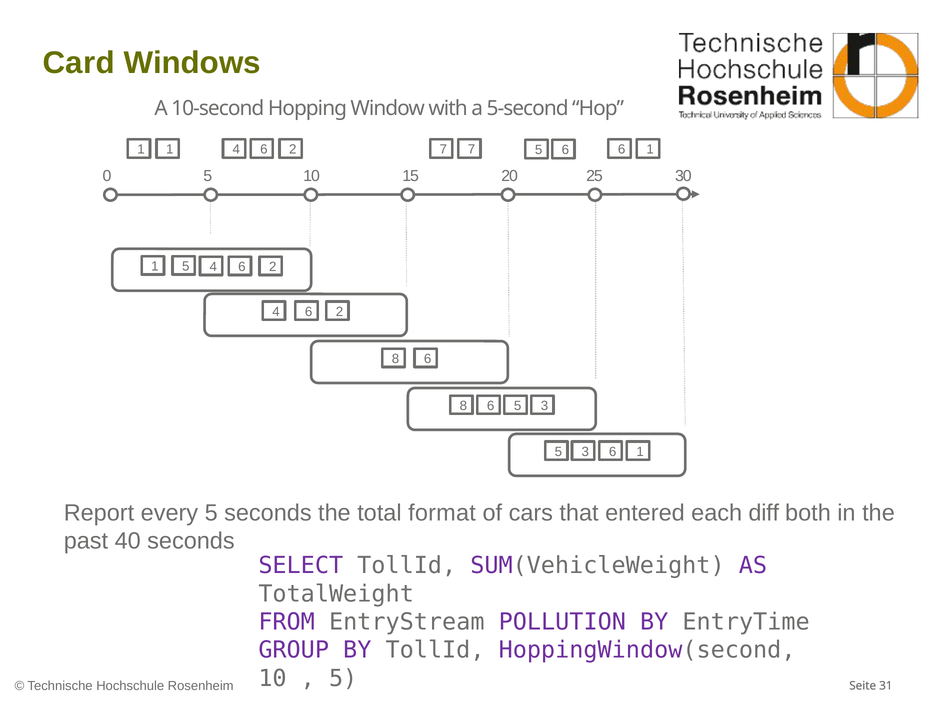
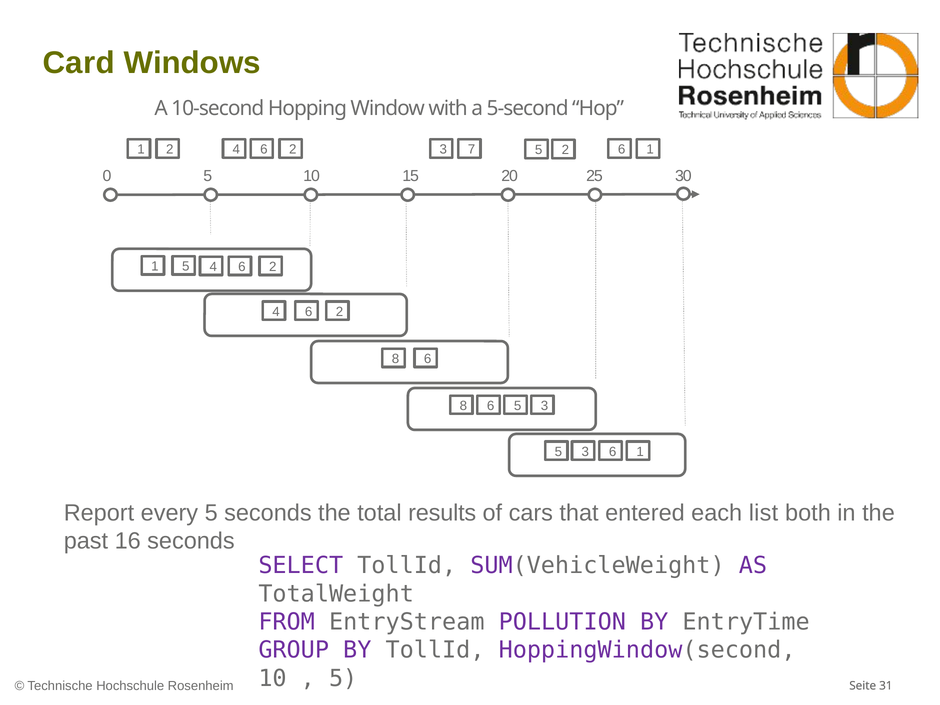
1 at (170, 149): 1 -> 2
6 7: 7 -> 3
5 6: 6 -> 2
format: format -> results
diff: diff -> list
40: 40 -> 16
